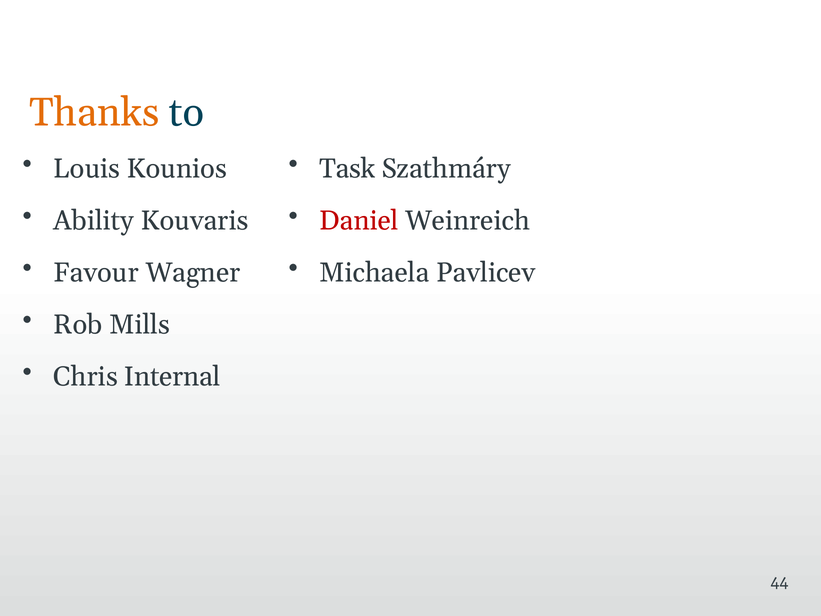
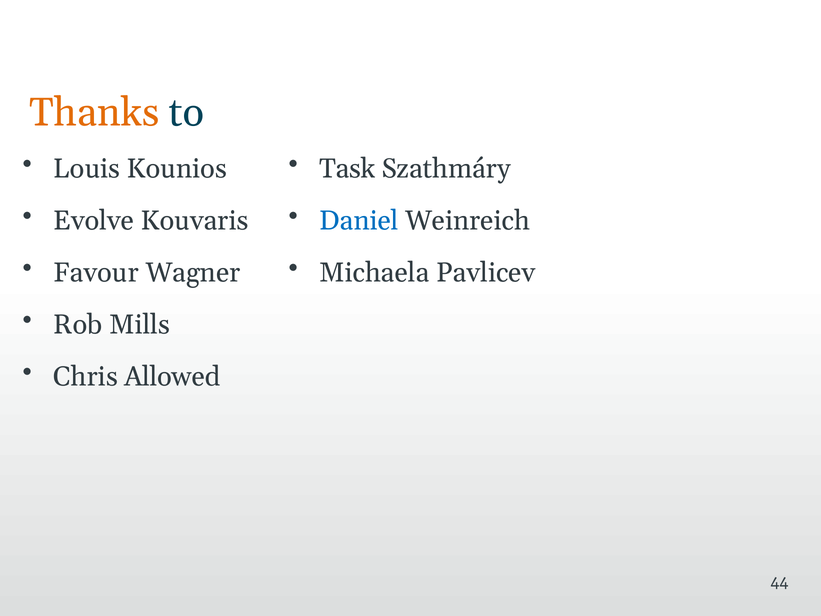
Ability: Ability -> Evolve
Daniel colour: red -> blue
Internal: Internal -> Allowed
